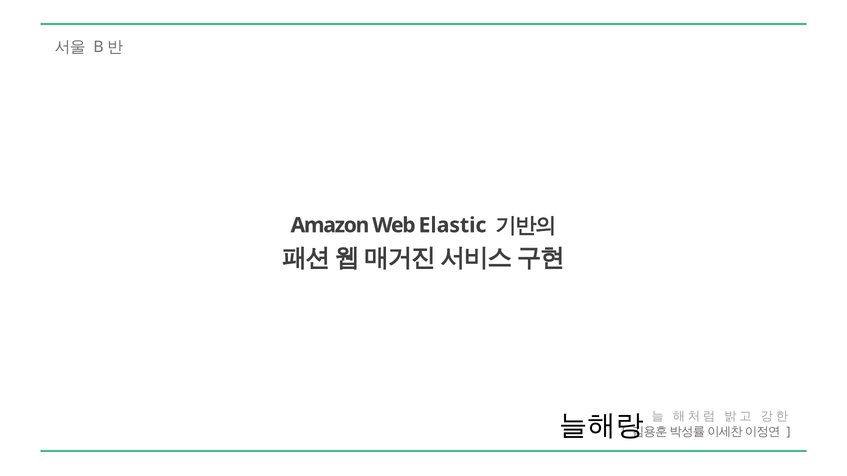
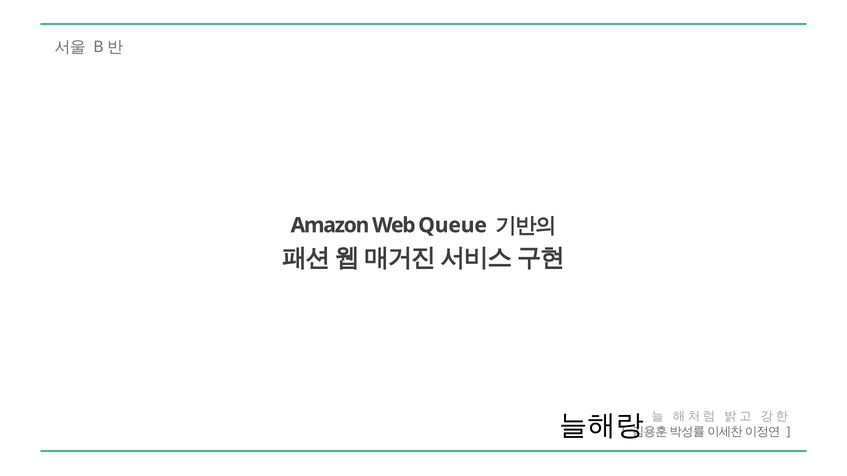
Elastic: Elastic -> Queue
